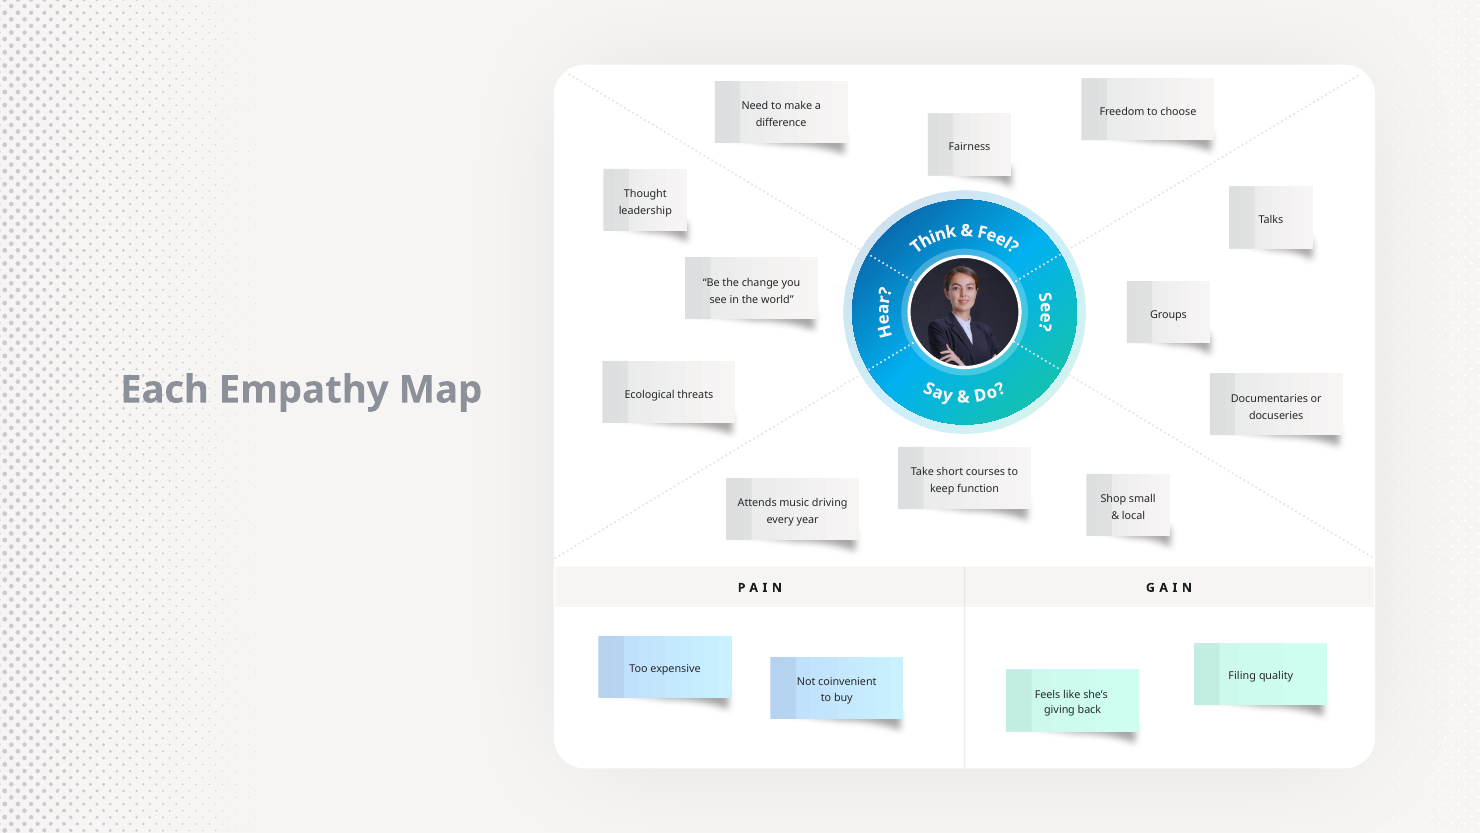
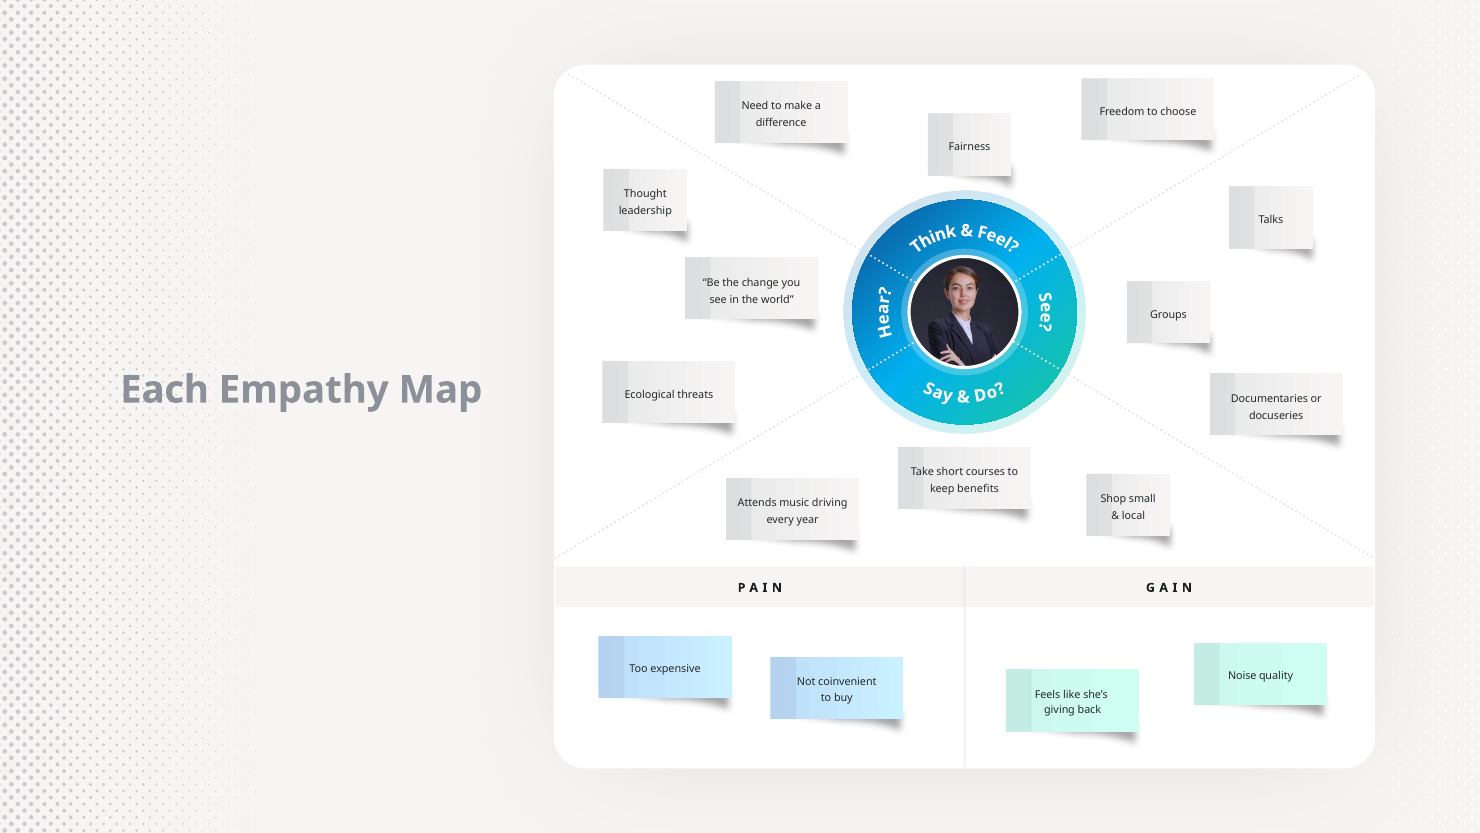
function: function -> benefits
Filing: Filing -> Noise
